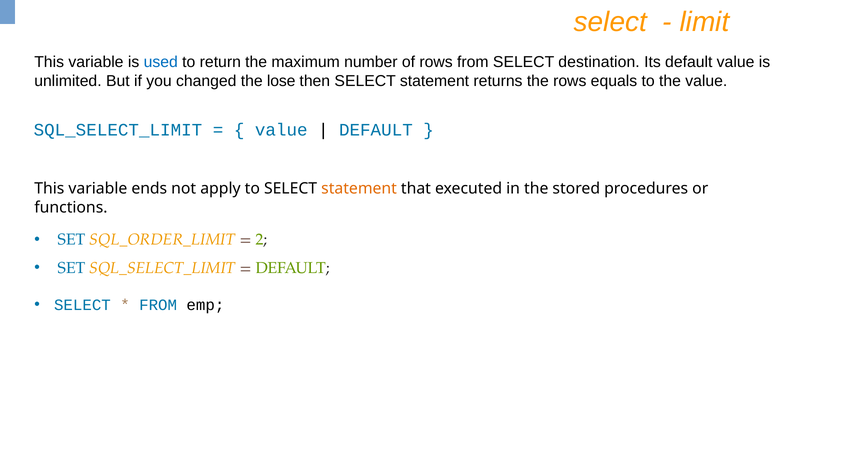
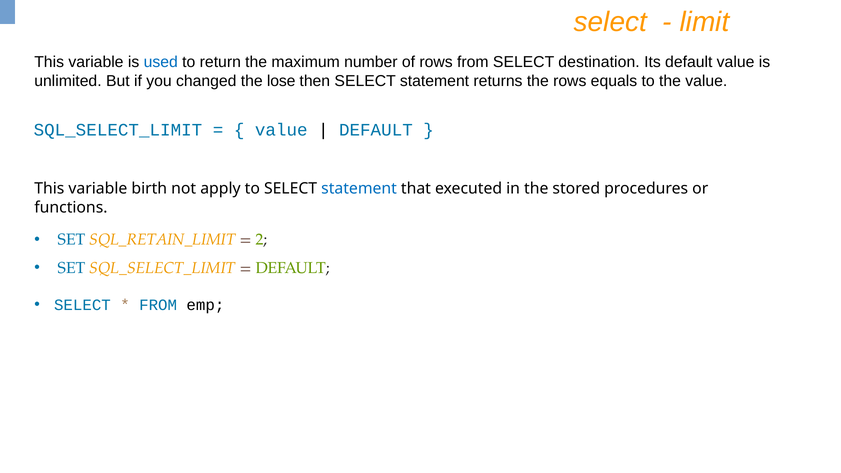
ends: ends -> birth
statement at (359, 189) colour: orange -> blue
SQL_ORDER_LIMIT: SQL_ORDER_LIMIT -> SQL_RETAIN_LIMIT
